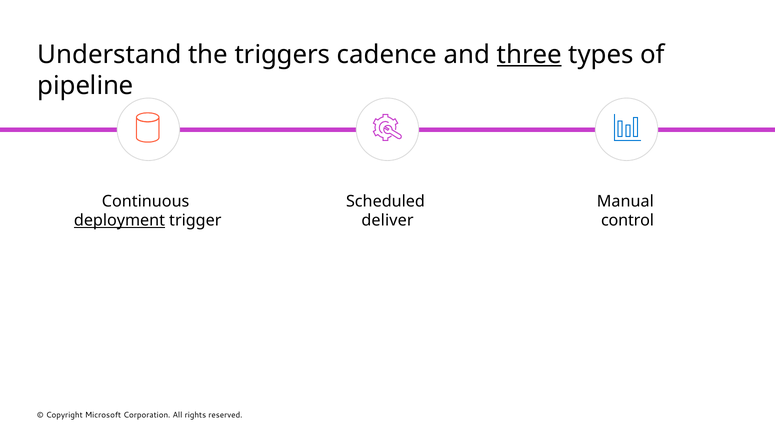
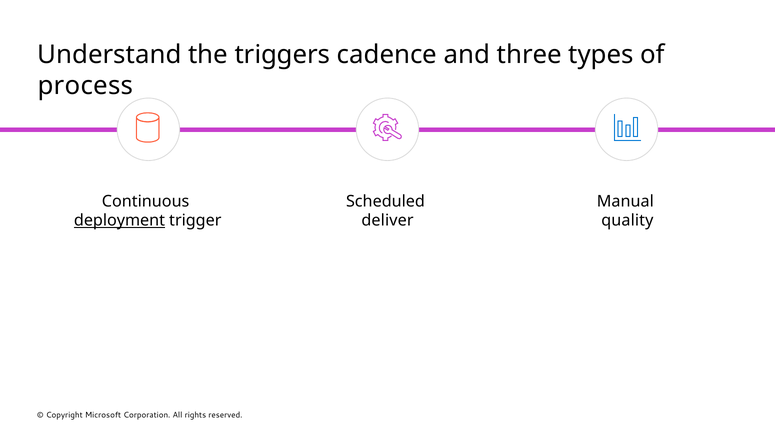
three underline: present -> none
pipeline: pipeline -> process
control: control -> quality
